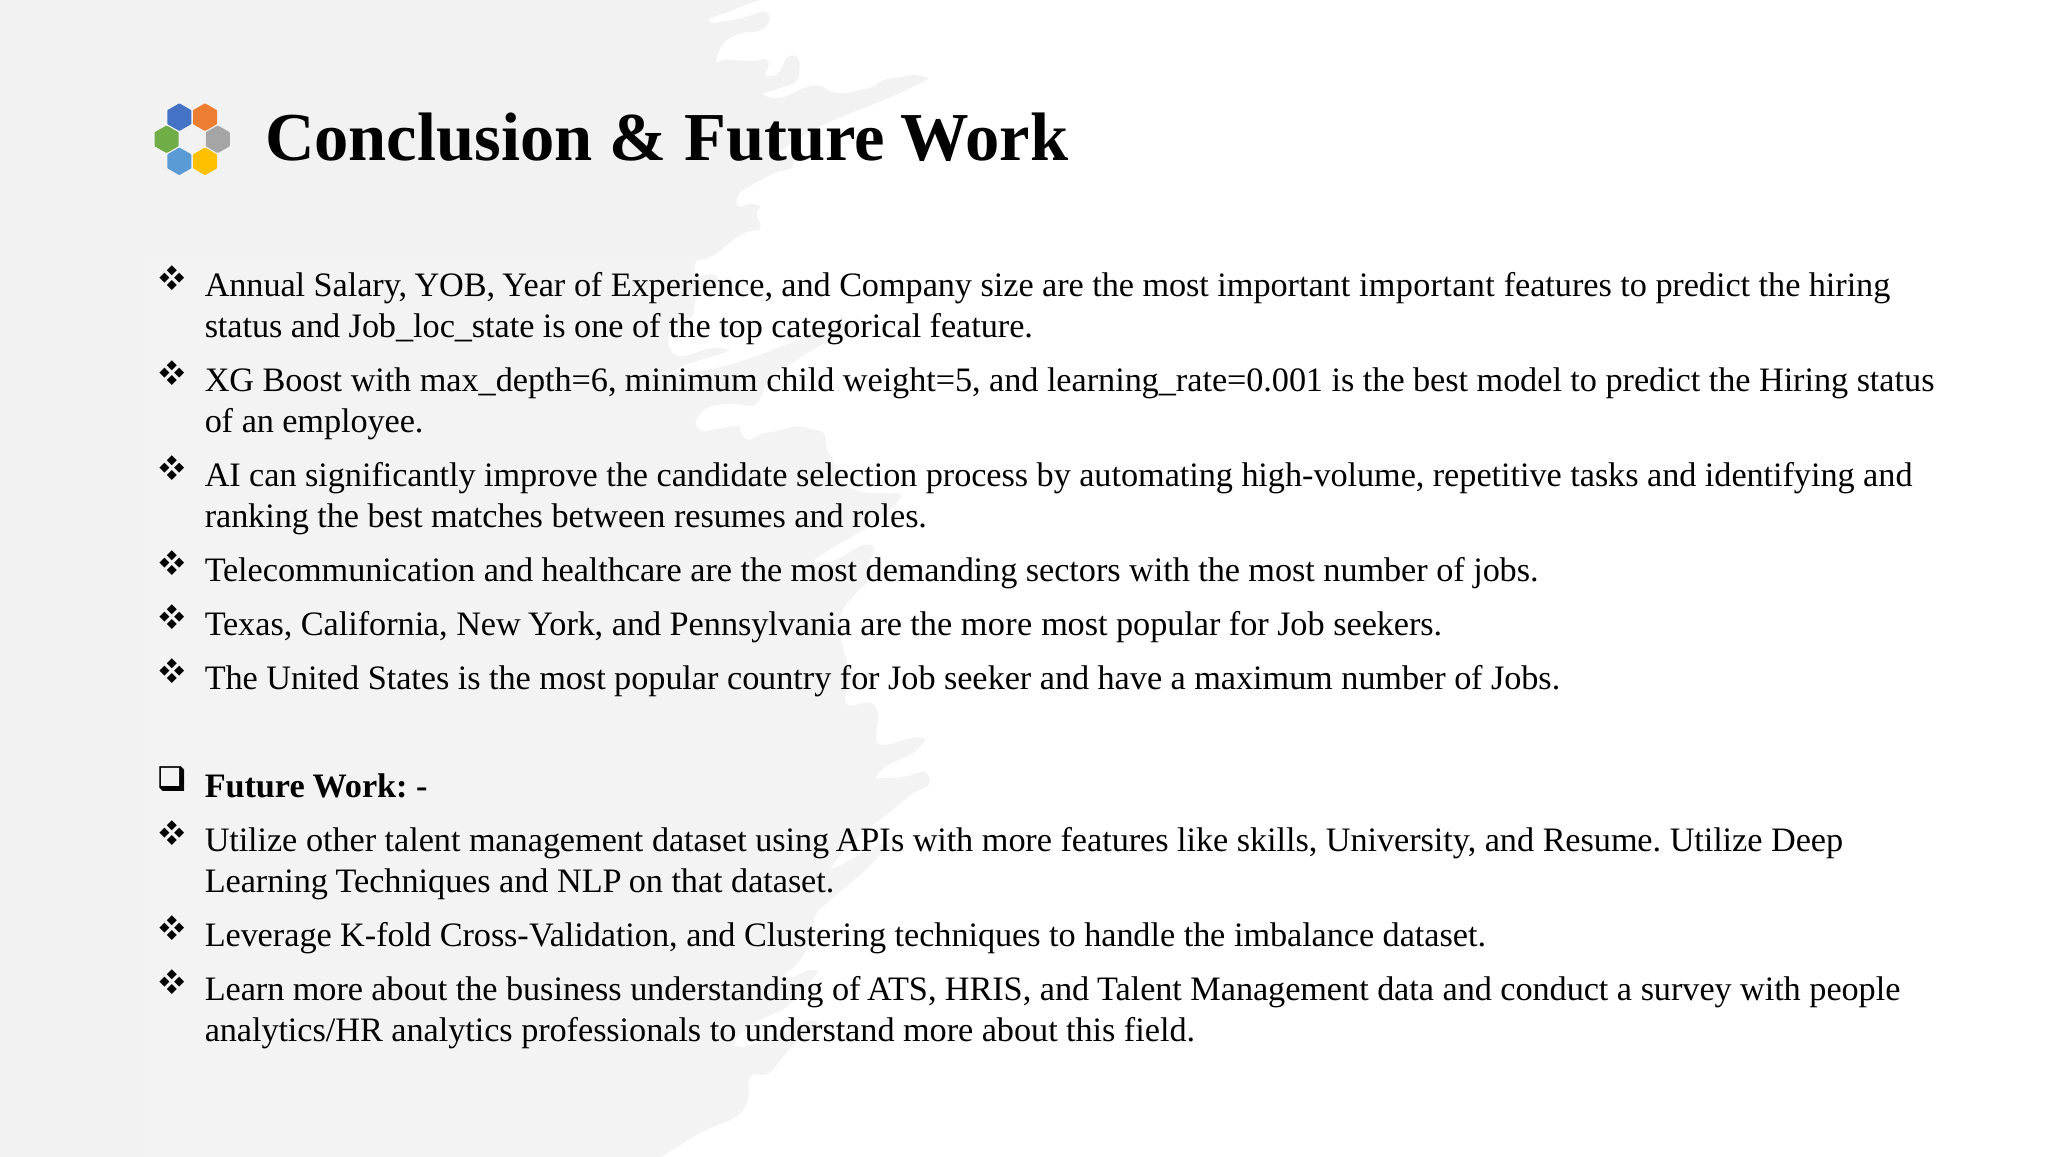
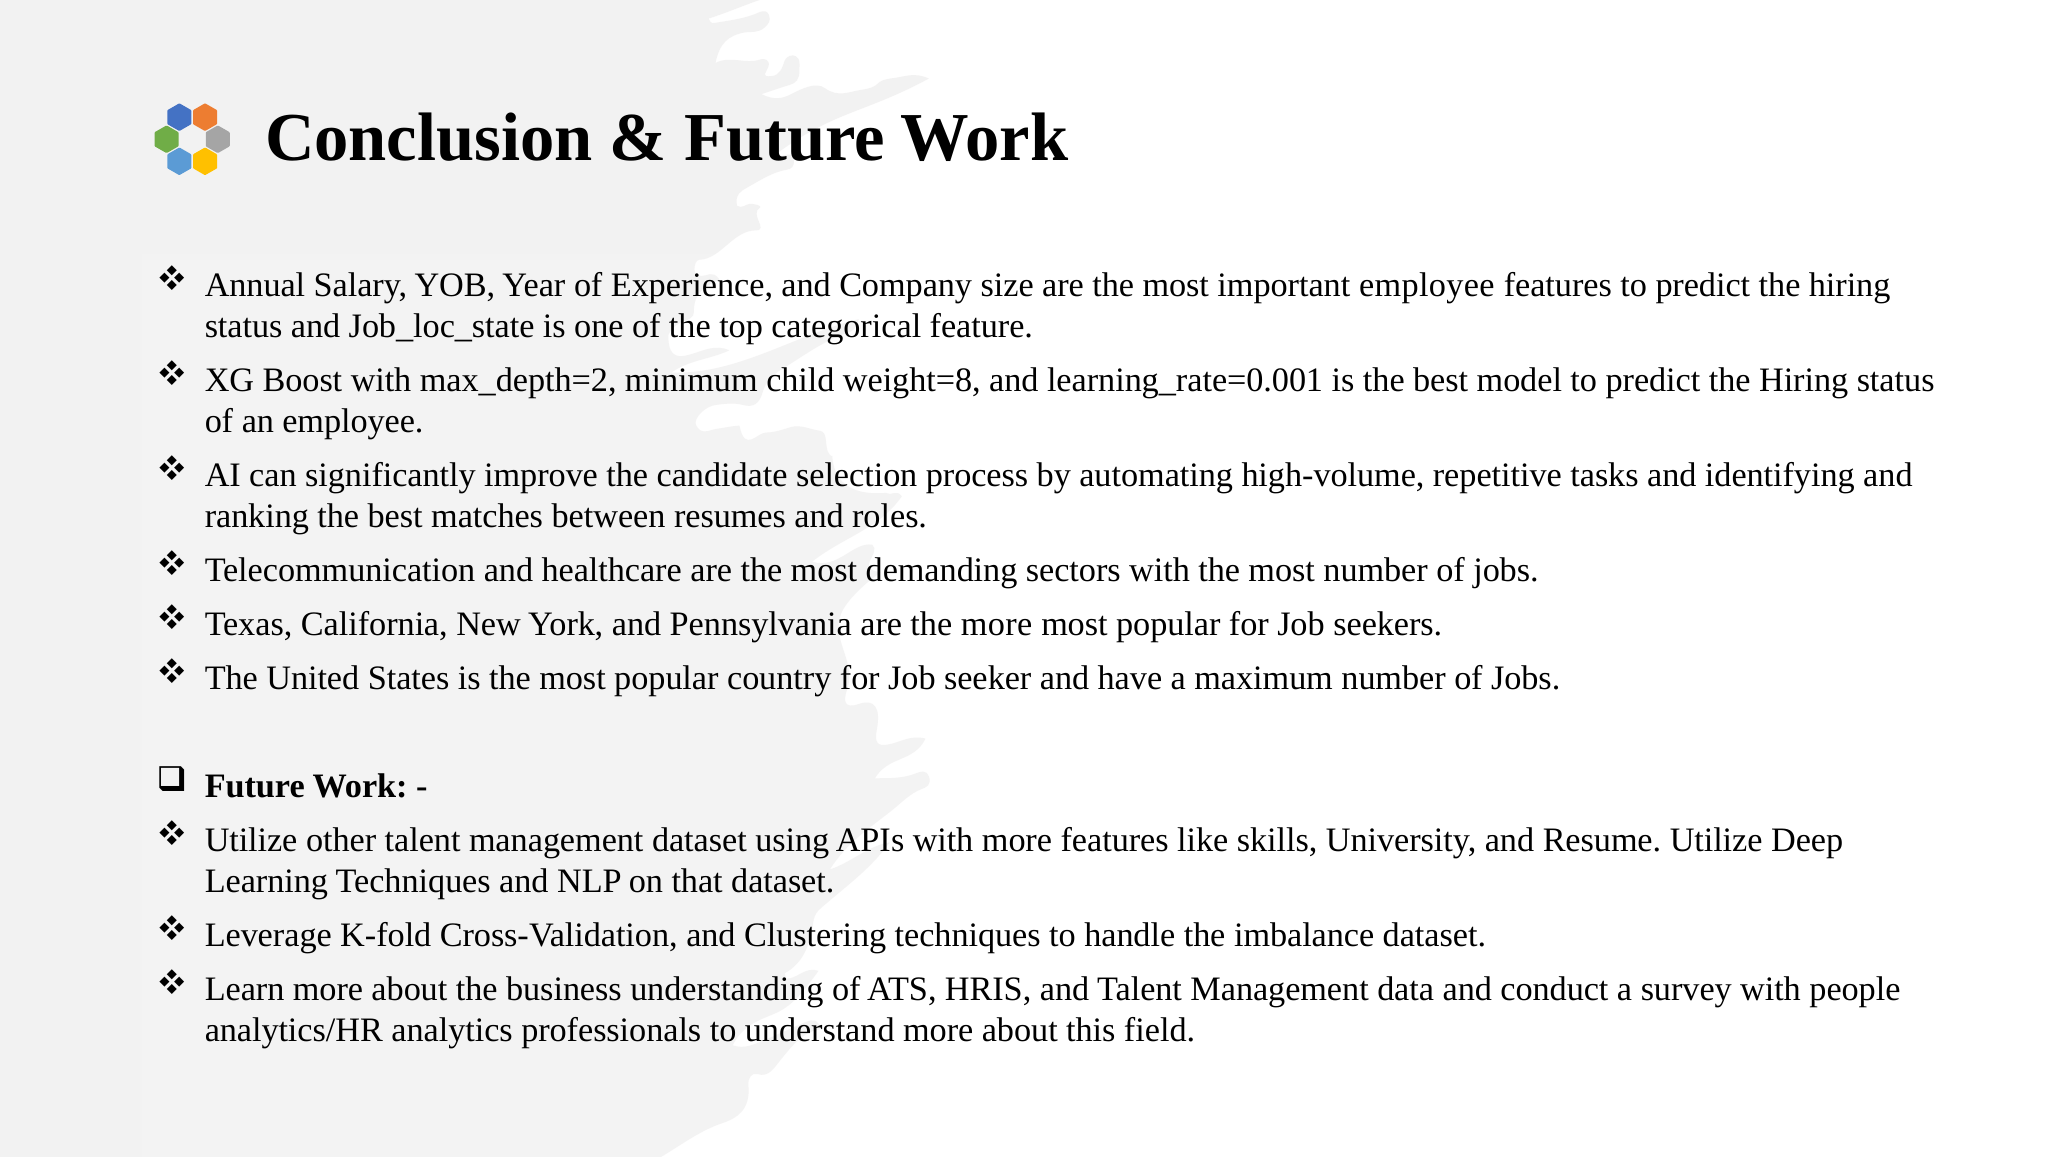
important important: important -> employee
max_depth=6: max_depth=6 -> max_depth=2
weight=5: weight=5 -> weight=8
